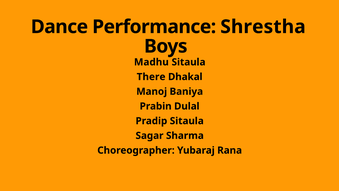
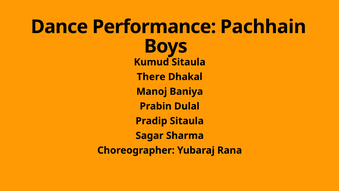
Shrestha: Shrestha -> Pachhain
Madhu: Madhu -> Kumud
